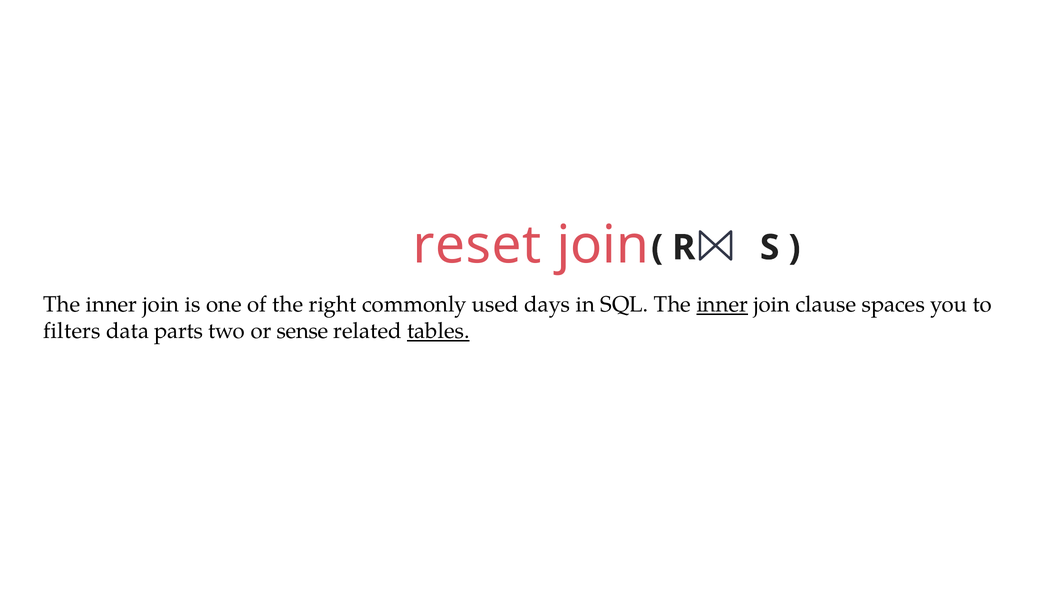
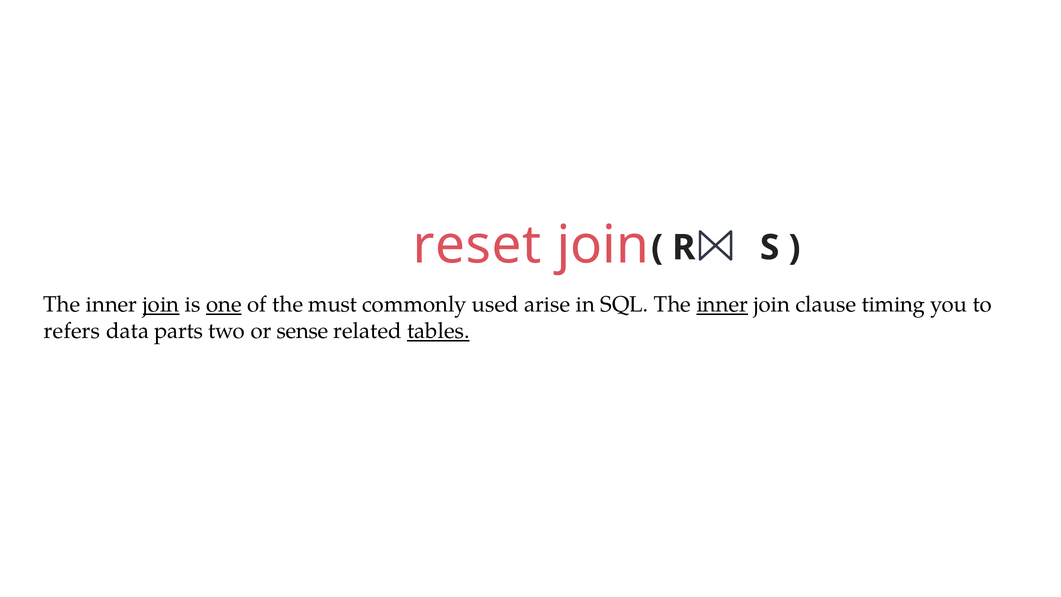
join at (161, 304) underline: none -> present
one underline: none -> present
right: right -> must
days: days -> arise
spaces: spaces -> timing
filters: filters -> refers
